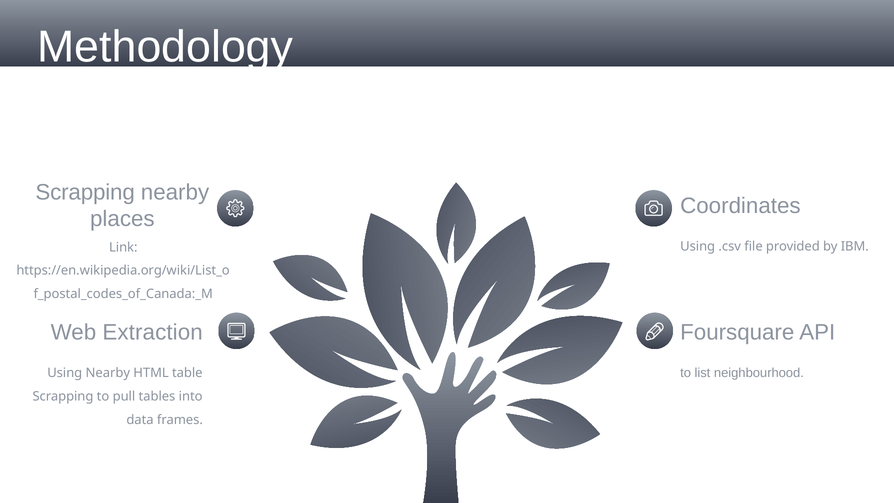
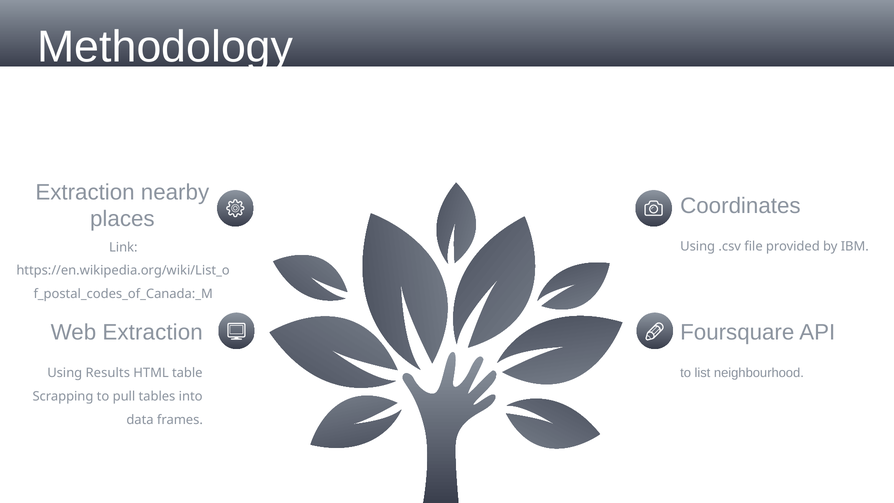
Scrapping at (85, 192): Scrapping -> Extraction
Using Nearby: Nearby -> Results
